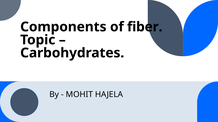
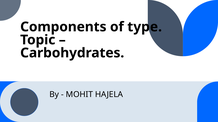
fiber: fiber -> type
